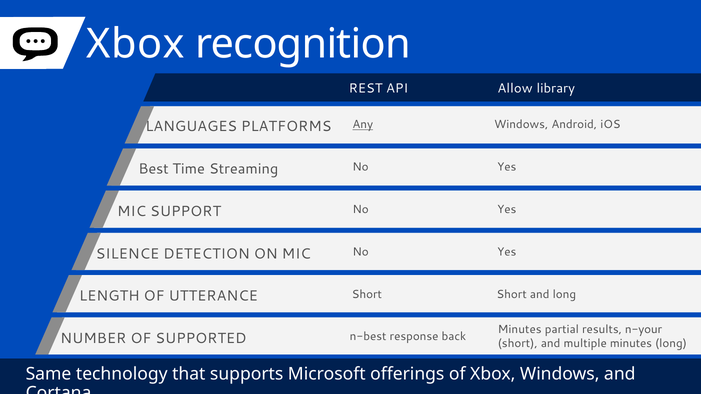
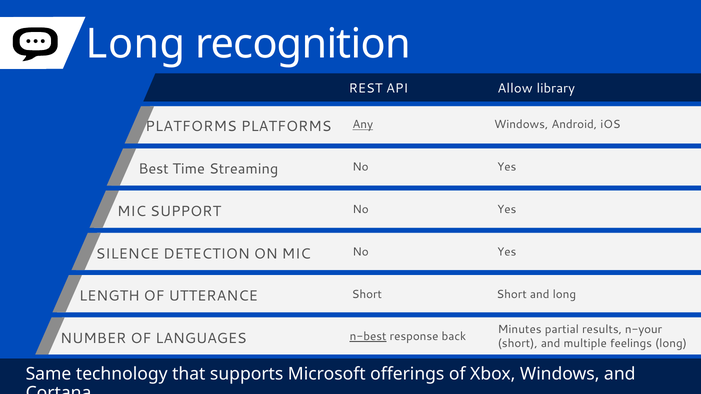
Xbox at (136, 44): Xbox -> Long
LANGUAGES at (191, 127): LANGUAGES -> PLATFORMS
n-best underline: none -> present
OF SUPPORTED: SUPPORTED -> LANGUAGES
multiple minutes: minutes -> feelings
